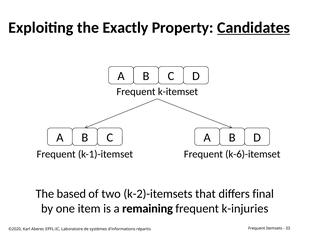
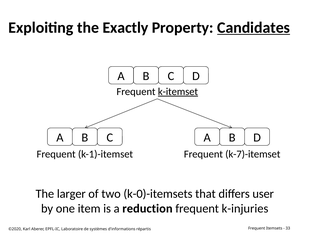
k-itemset underline: none -> present
k-6)-itemset: k-6)-itemset -> k-7)-itemset
based: based -> larger
k-2)-itemsets: k-2)-itemsets -> k-0)-itemsets
final: final -> user
remaining: remaining -> reduction
